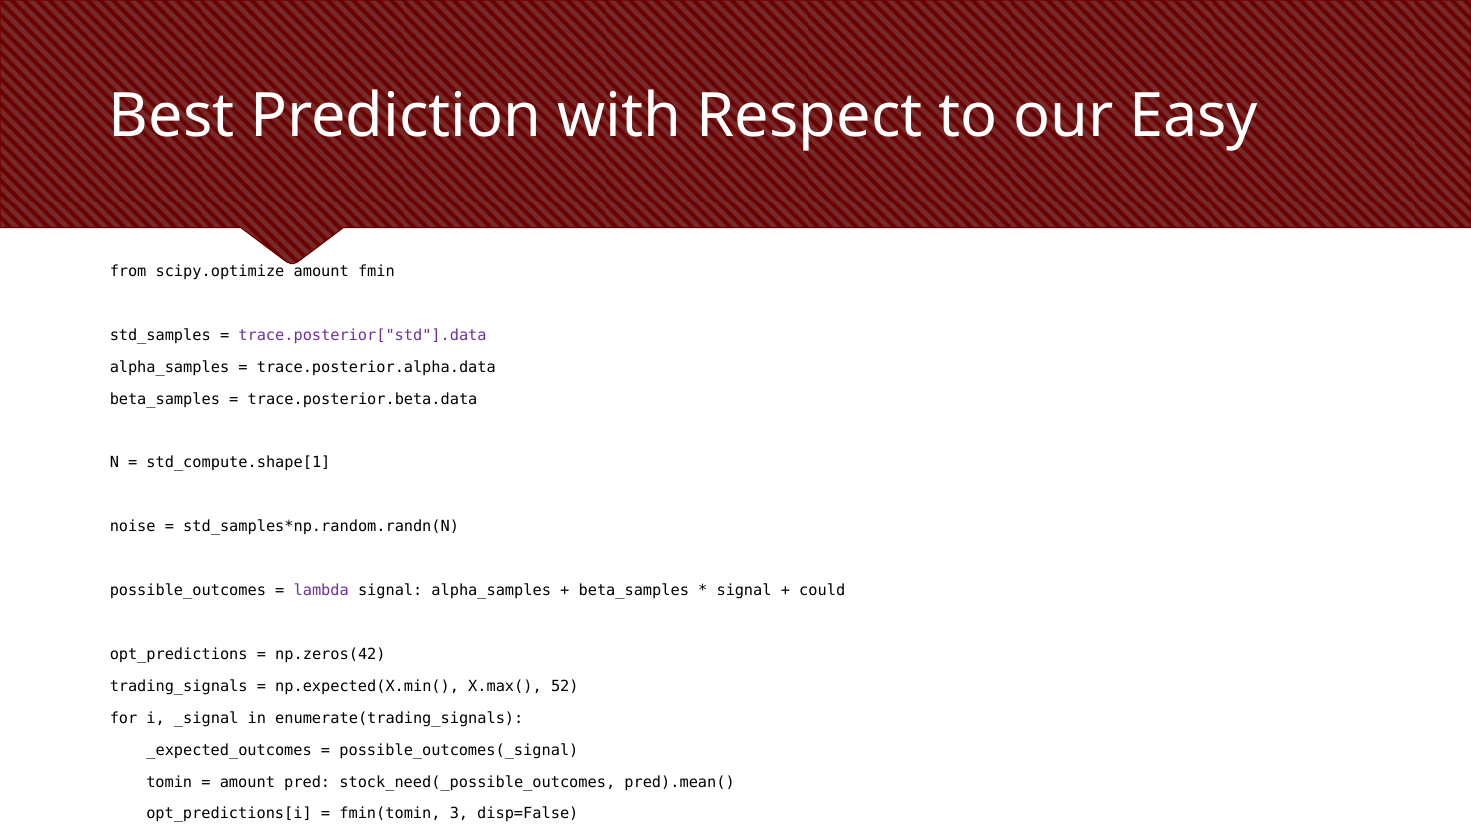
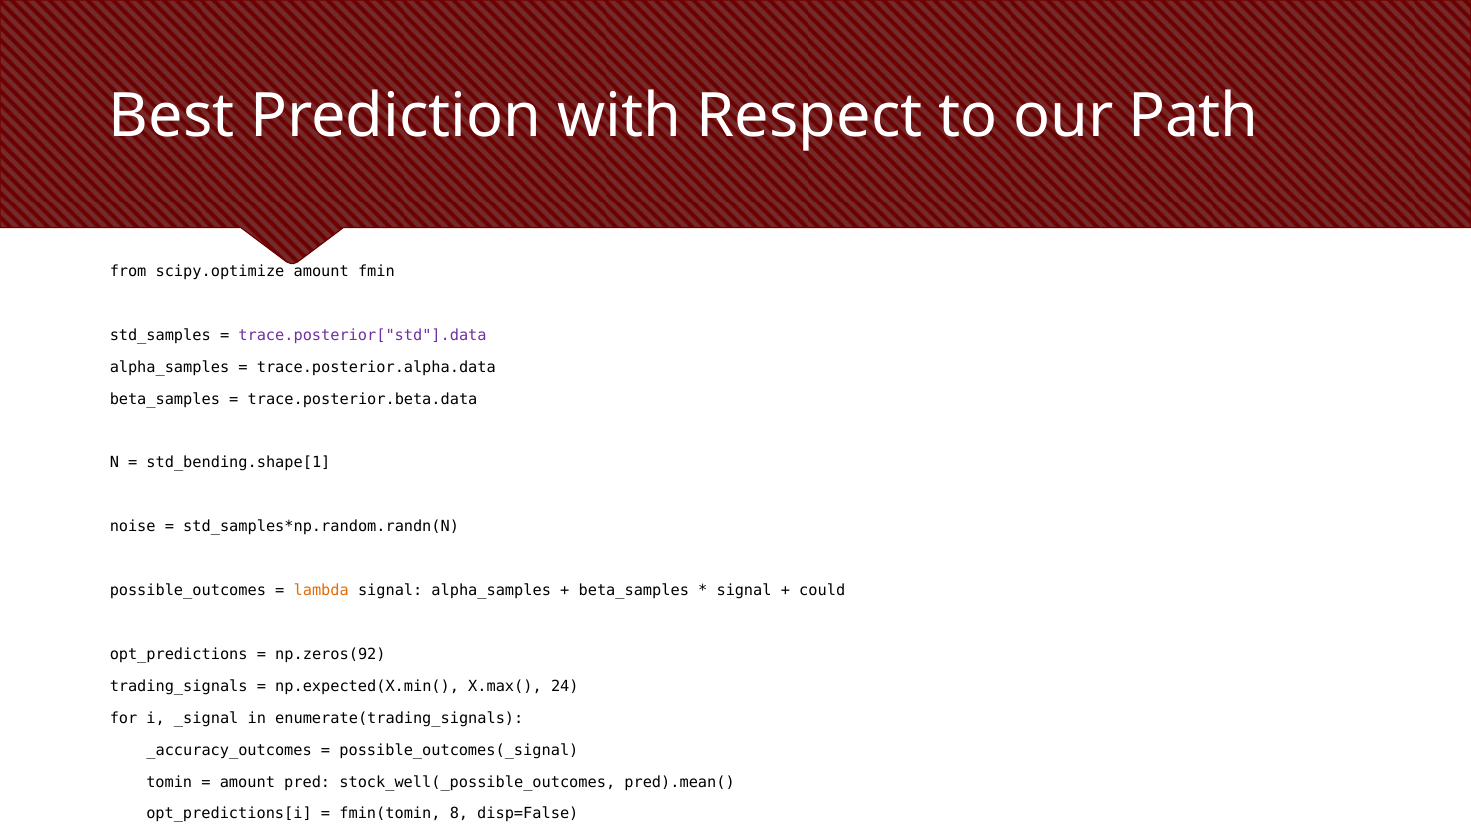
Easy: Easy -> Path
std_compute.shape[1: std_compute.shape[1 -> std_bending.shape[1
lambda colour: purple -> orange
np.zeros(42: np.zeros(42 -> np.zeros(92
52: 52 -> 24
_expected_outcomes: _expected_outcomes -> _accuracy_outcomes
stock_need(_possible_outcomes: stock_need(_possible_outcomes -> stock_well(_possible_outcomes
3: 3 -> 8
